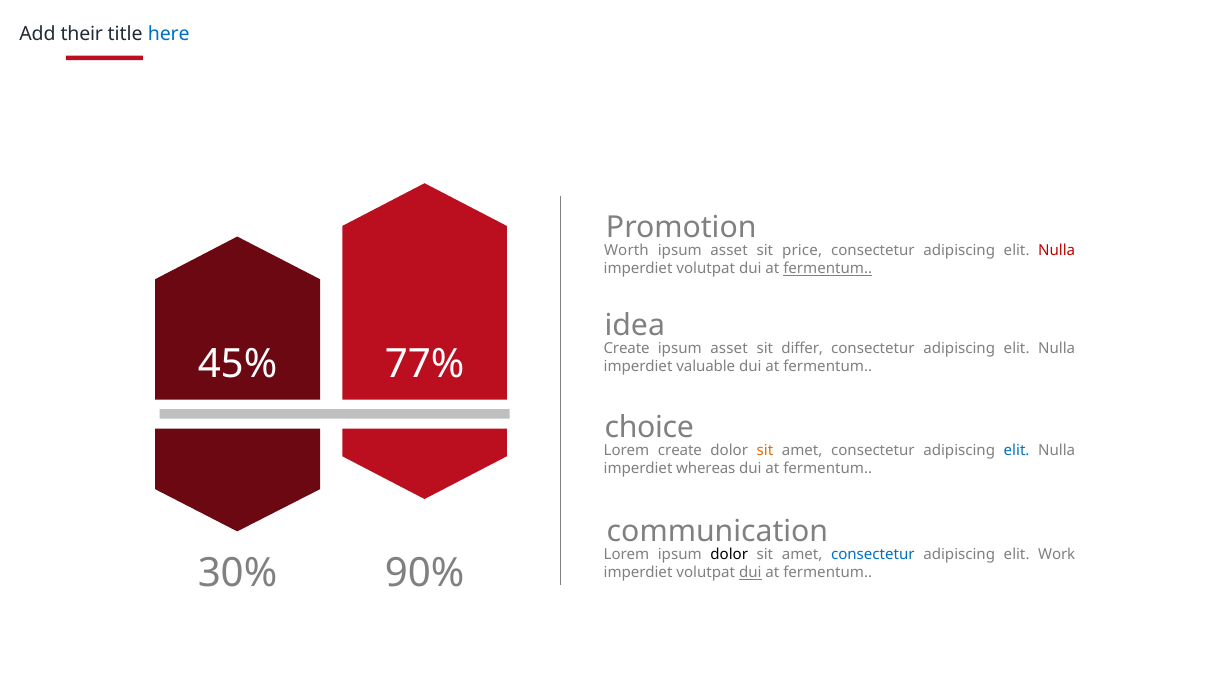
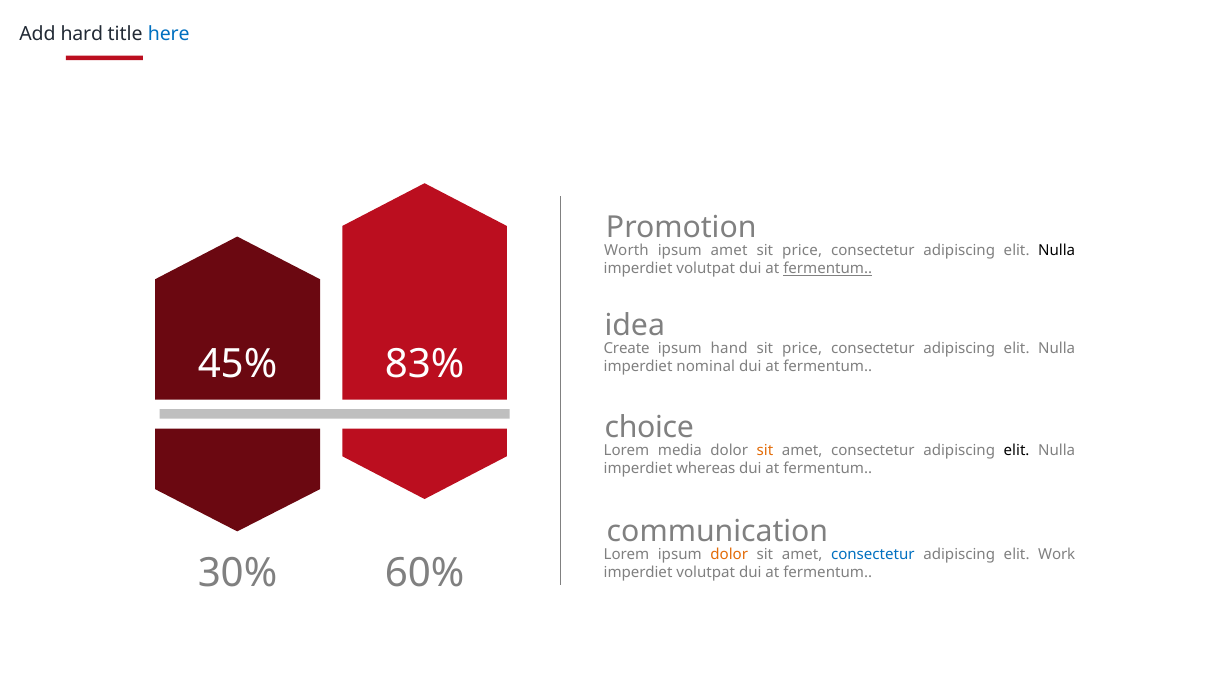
their: their -> hard
asset at (729, 250): asset -> amet
Nulla at (1057, 250) colour: red -> black
asset at (729, 349): asset -> hand
differ at (802, 349): differ -> price
77%: 77% -> 83%
valuable: valuable -> nominal
Lorem create: create -> media
elit at (1017, 451) colour: blue -> black
dolor at (729, 555) colour: black -> orange
90%: 90% -> 60%
dui at (750, 573) underline: present -> none
